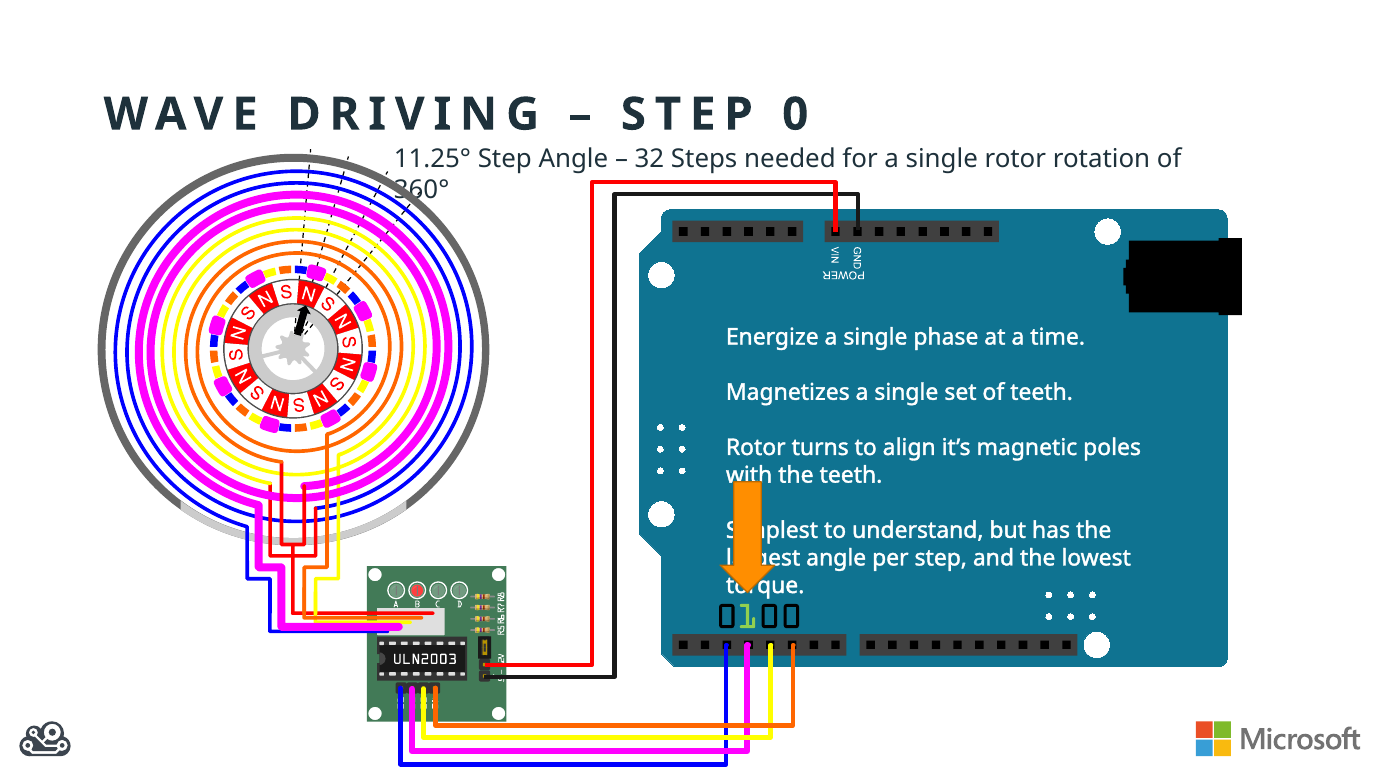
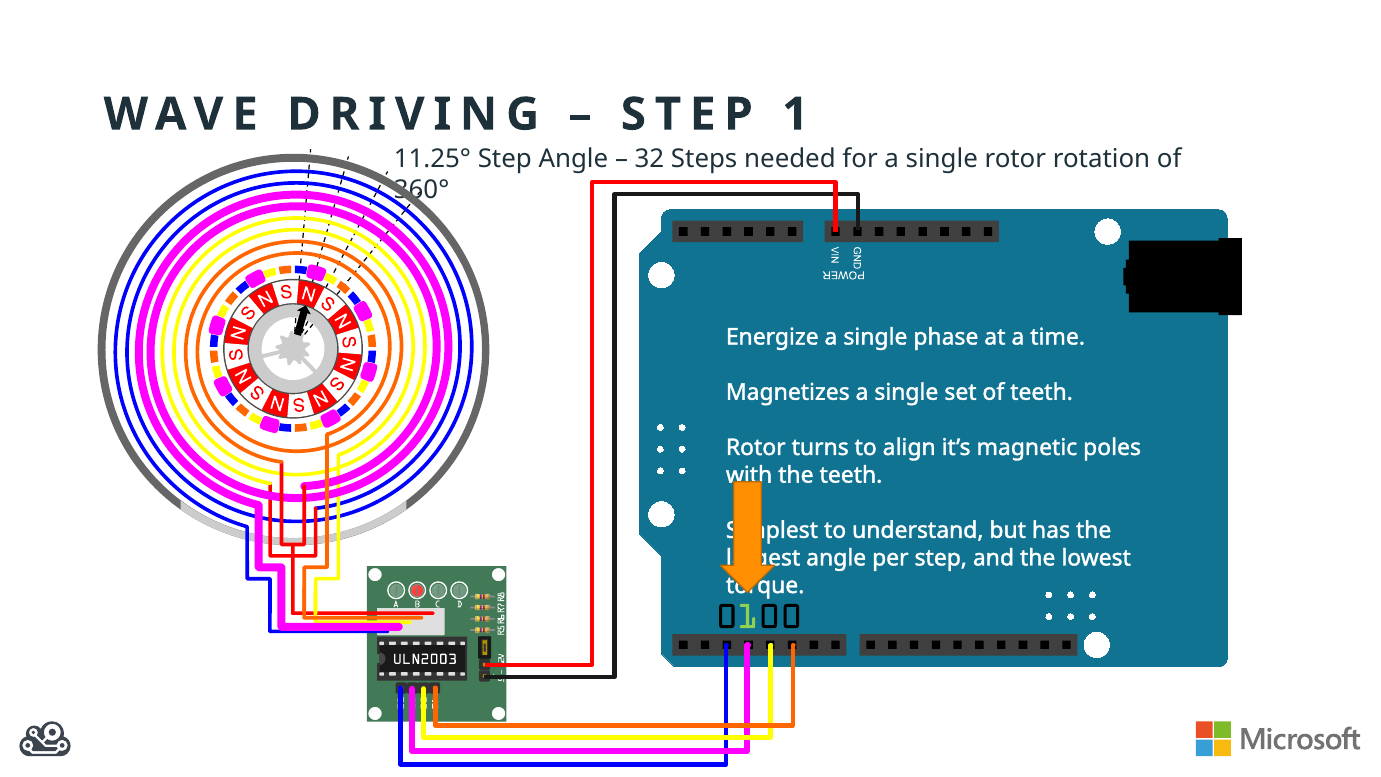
0: 0 -> 1
